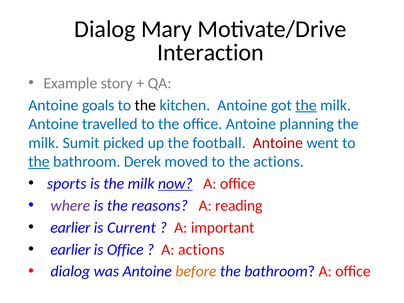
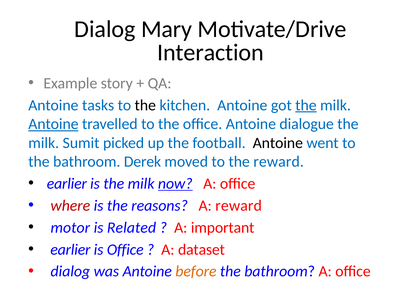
goals: goals -> tasks
Antoine at (53, 124) underline: none -> present
planning: planning -> dialogue
Antoine at (278, 143) colour: red -> black
the at (39, 162) underline: present -> none
the actions: actions -> reward
sports at (67, 184): sports -> earlier
where colour: purple -> red
A reading: reading -> reward
earlier at (70, 228): earlier -> motor
Current: Current -> Related
A actions: actions -> dataset
